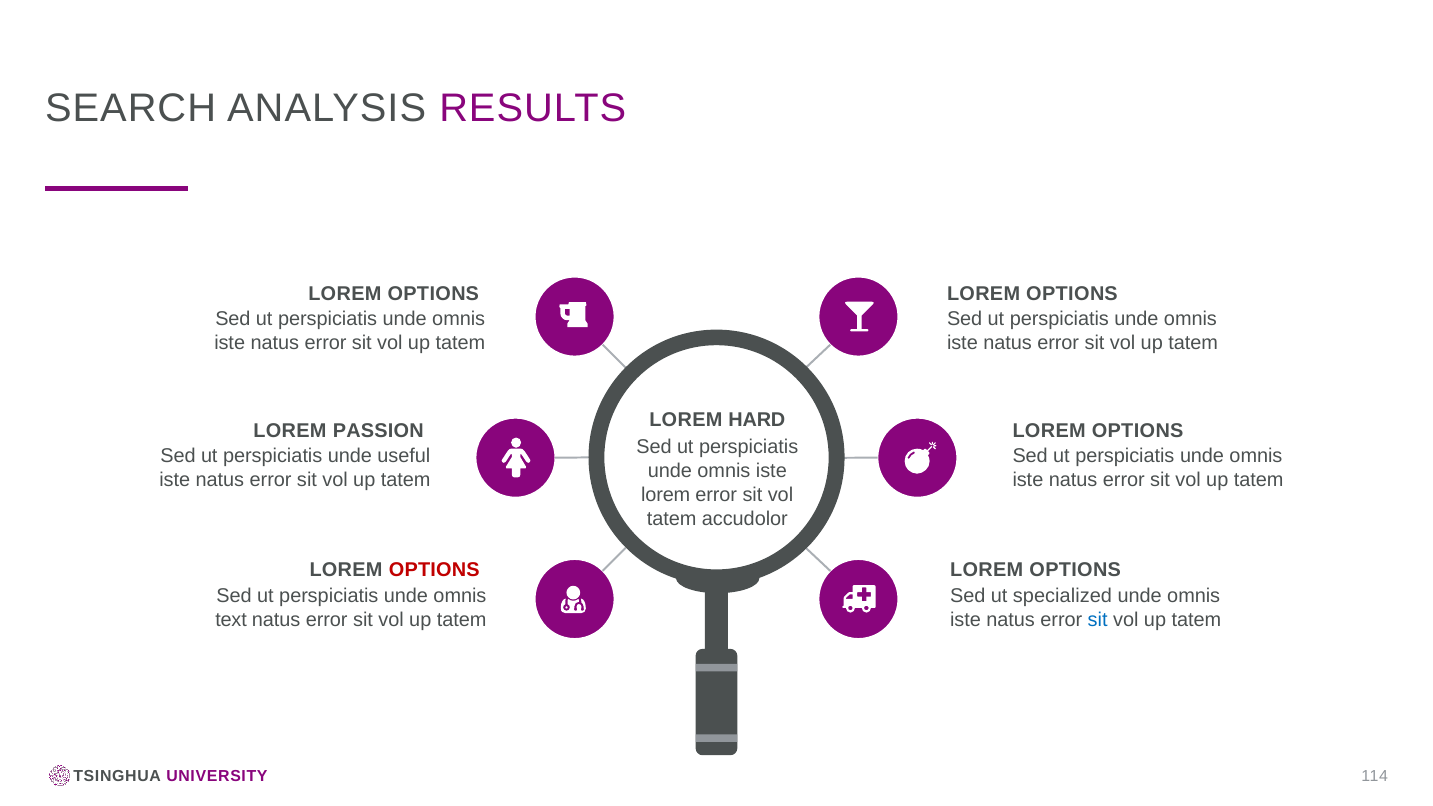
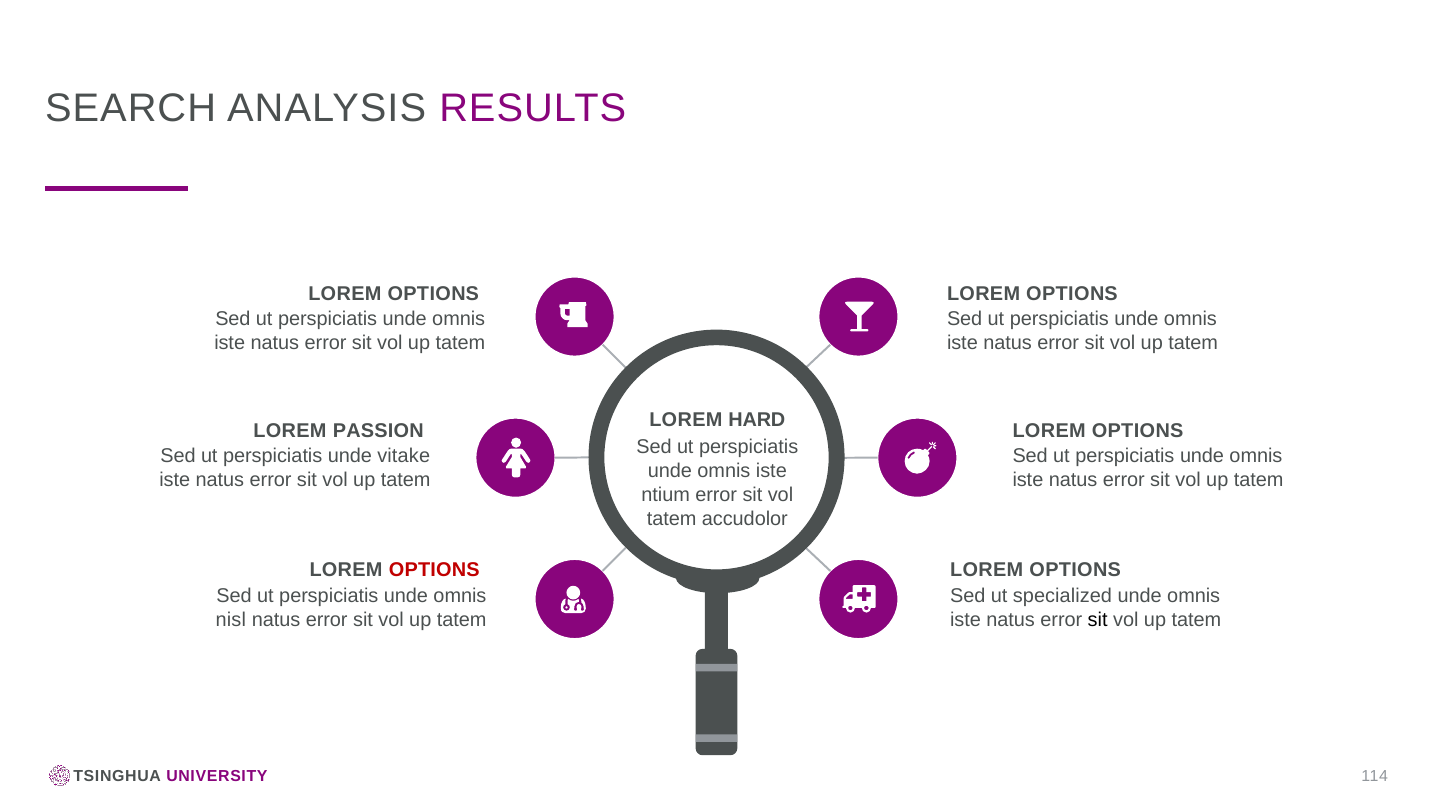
useful: useful -> vitake
lorem at (666, 495): lorem -> ntium
text: text -> nisl
sit at (1098, 620) colour: blue -> black
